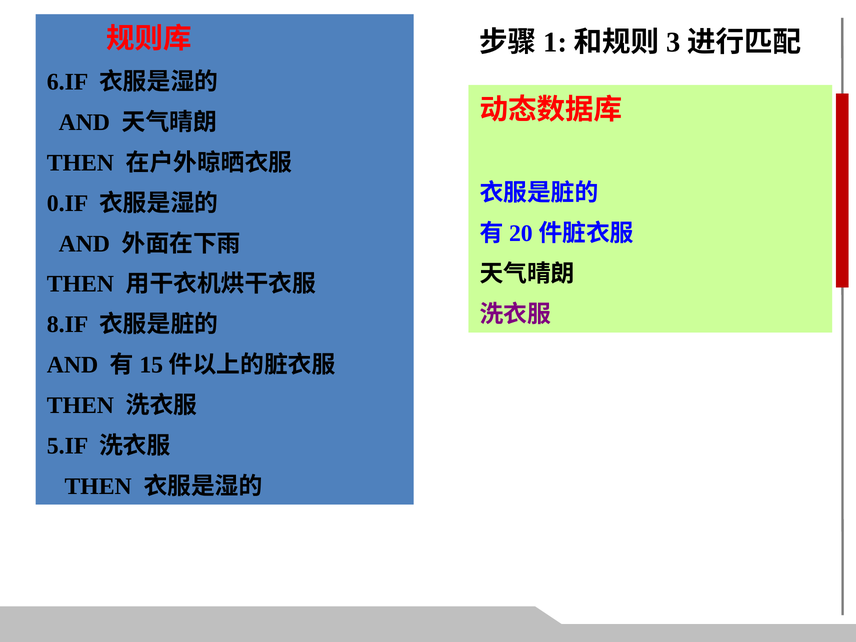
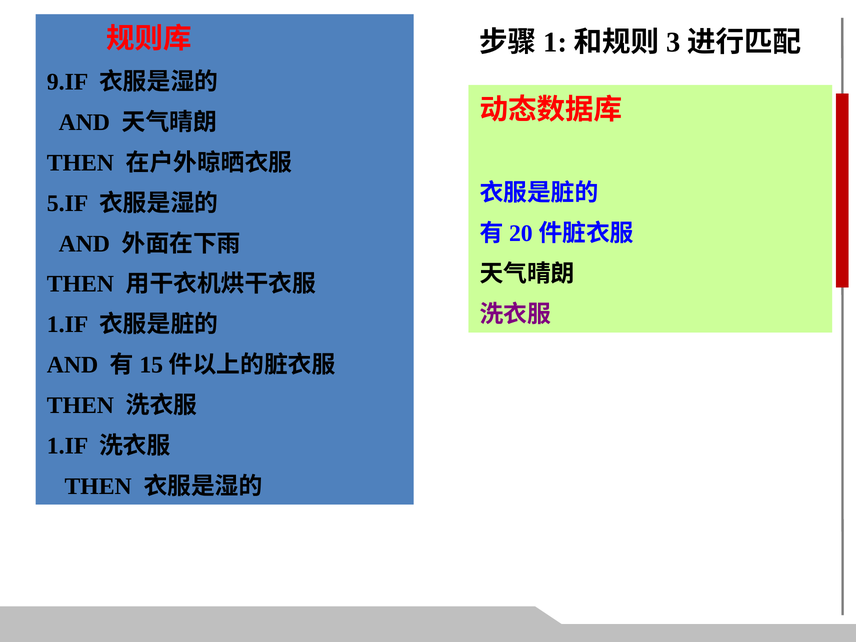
6.IF: 6.IF -> 9.IF
0.IF: 0.IF -> 5.IF
8.IF at (68, 325): 8.IF -> 1.IF
5.IF at (68, 446): 5.IF -> 1.IF
